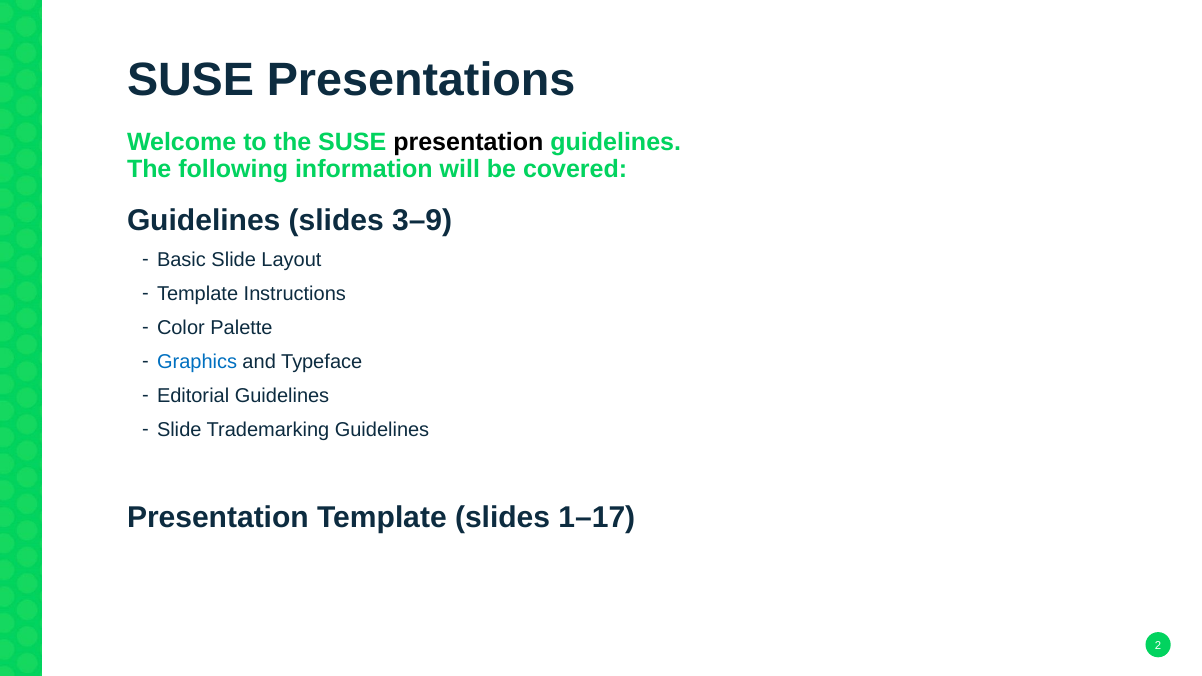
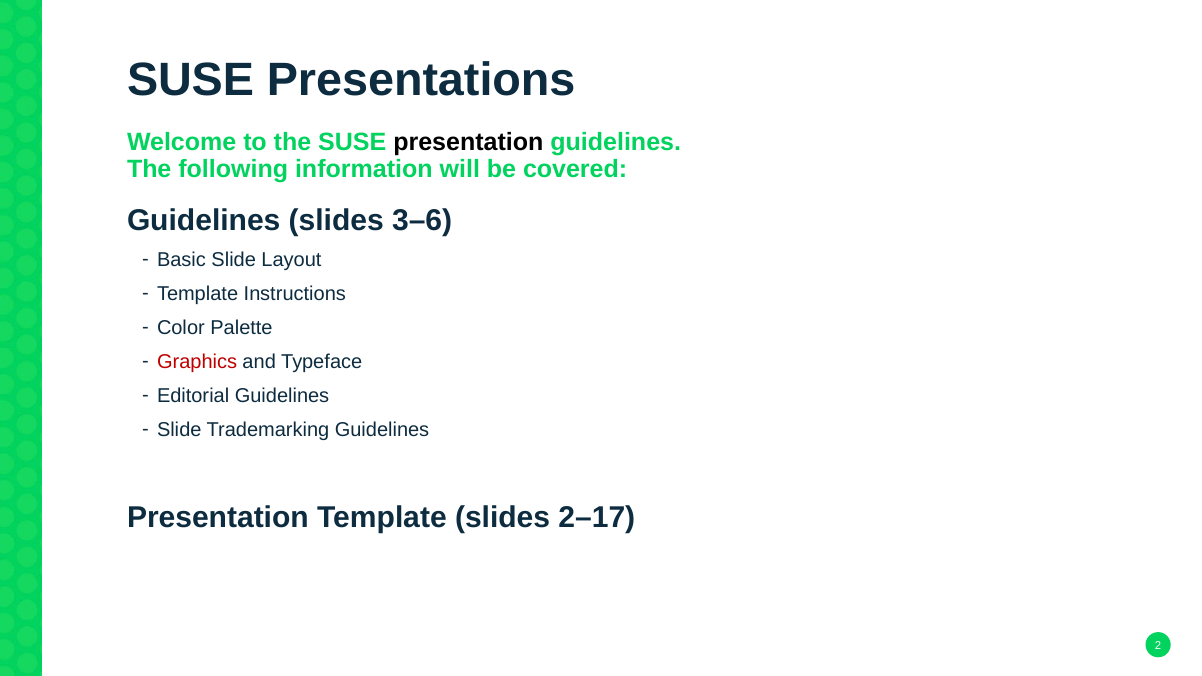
3–9: 3–9 -> 3–6
Graphics colour: blue -> red
1–17: 1–17 -> 2–17
